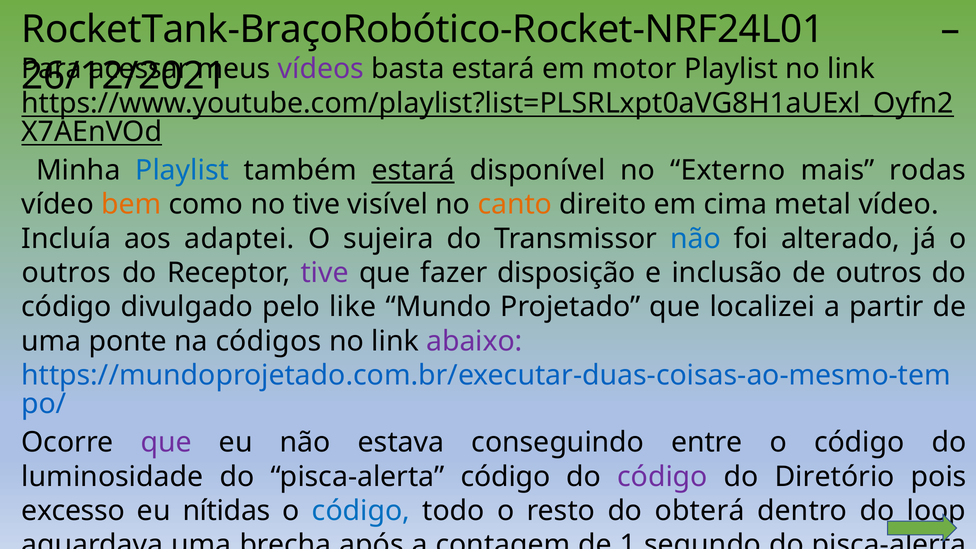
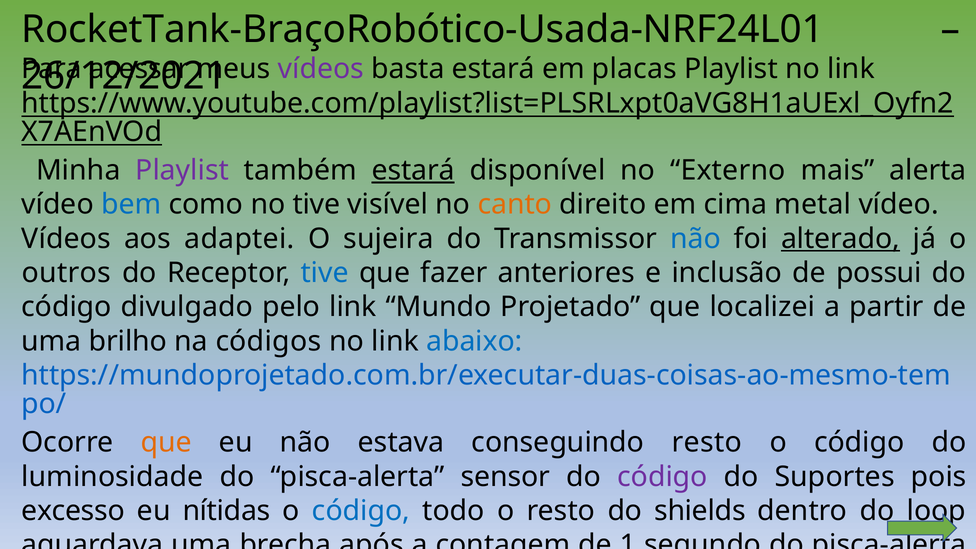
RocketTank-BraçoRobótico-Rocket-NRF24L01: RocketTank-BraçoRobótico-Rocket-NRF24L01 -> RocketTank-BraçoRobótico-Usada-NRF24L01
motor: motor -> placas
Playlist at (182, 170) colour: blue -> purple
rodas: rodas -> alerta
bem colour: orange -> blue
Incluía at (66, 239): Incluía -> Vídeos
alterado underline: none -> present
tive at (325, 273) colour: purple -> blue
disposição: disposição -> anteriores
de outros: outros -> possui
pelo like: like -> link
ponte: ponte -> brilho
abaixo colour: purple -> blue
que at (166, 443) colour: purple -> orange
conseguindo entre: entre -> resto
pisca-alerta código: código -> sensor
Diretório: Diretório -> Suportes
obterá: obterá -> shields
